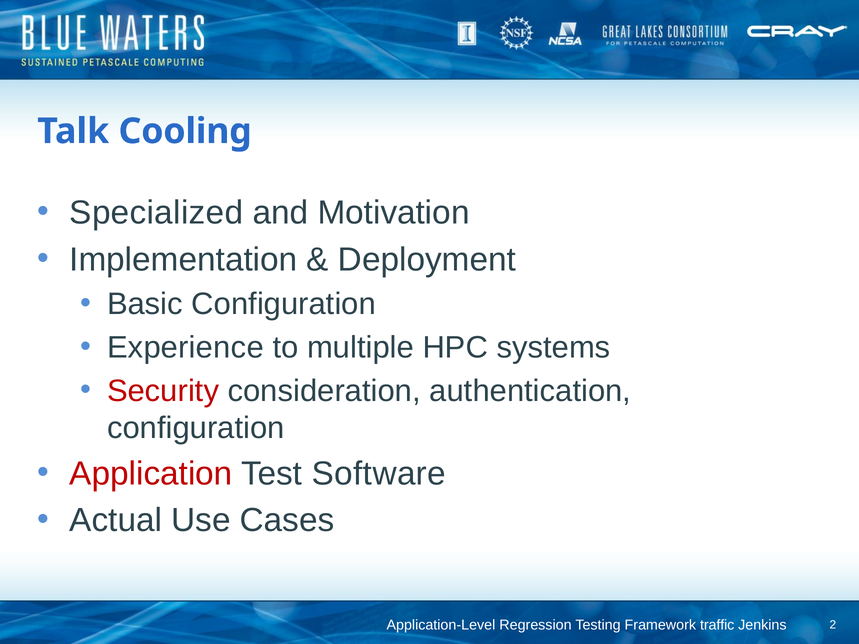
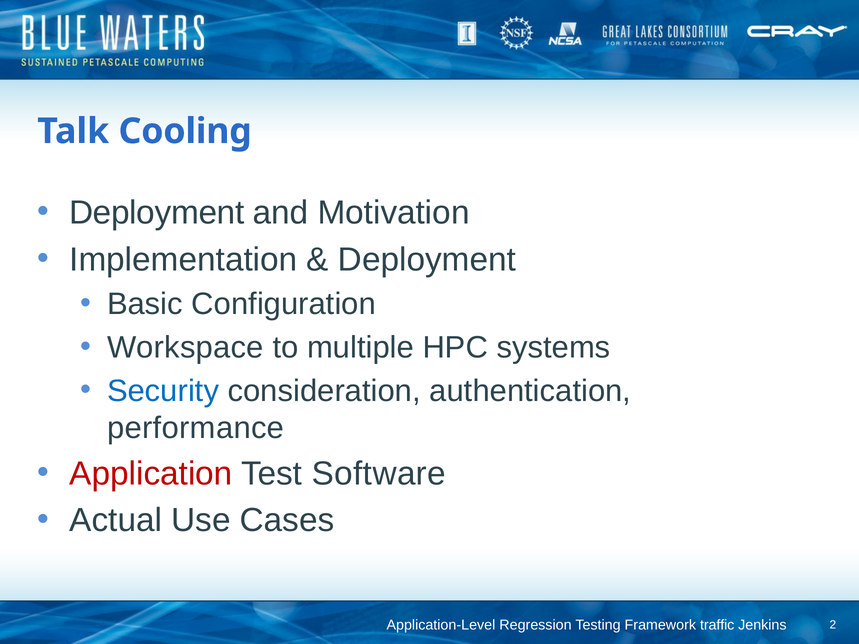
Specialized at (156, 213): Specialized -> Deployment
Experience: Experience -> Workspace
Security colour: red -> blue
configuration at (196, 428): configuration -> performance
